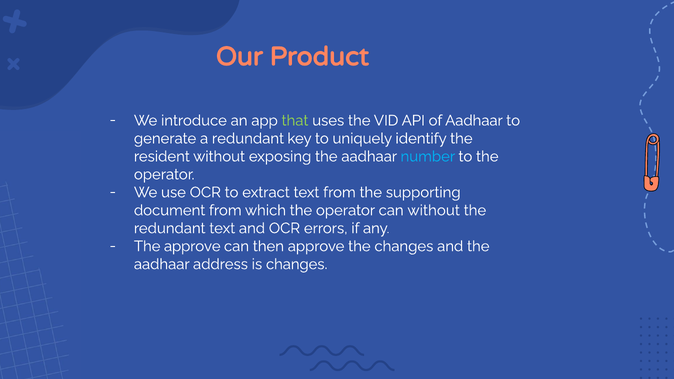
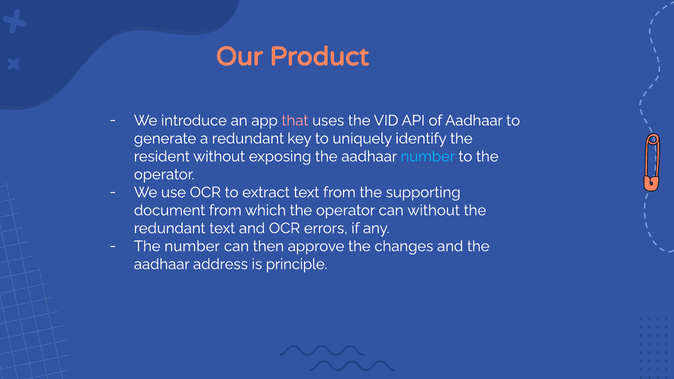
that colour: light green -> pink
The approve: approve -> number
is changes: changes -> principle
